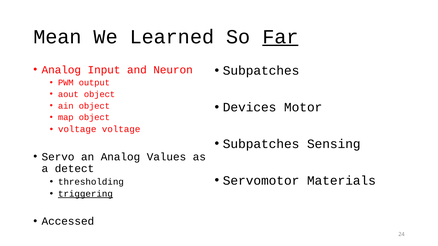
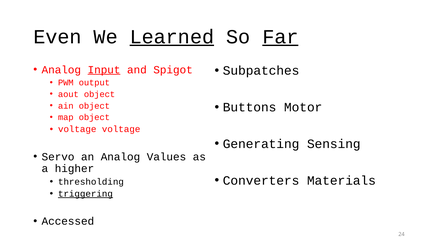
Mean: Mean -> Even
Learned underline: none -> present
Input underline: none -> present
Neuron: Neuron -> Spigot
Devices: Devices -> Buttons
Subpatches at (261, 144): Subpatches -> Generating
detect: detect -> higher
Servomotor: Servomotor -> Converters
